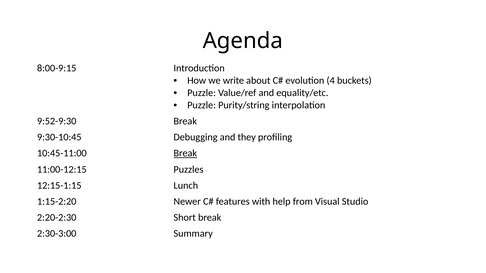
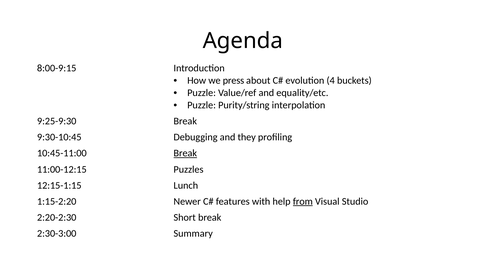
write: write -> press
9:52-9:30: 9:52-9:30 -> 9:25-9:30
from underline: none -> present
